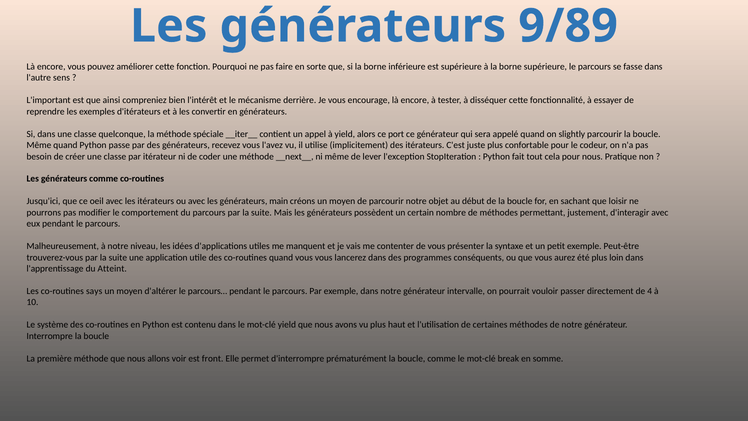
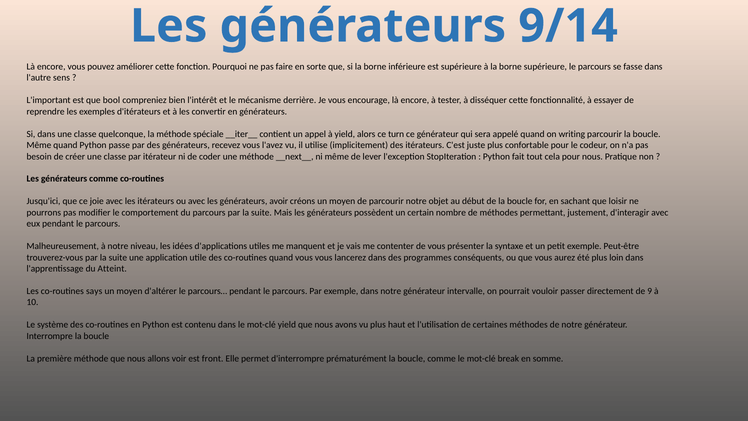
9/89: 9/89 -> 9/14
ainsi: ainsi -> bool
port: port -> turn
slightly: slightly -> writing
oeil: oeil -> joie
main: main -> avoir
4: 4 -> 9
